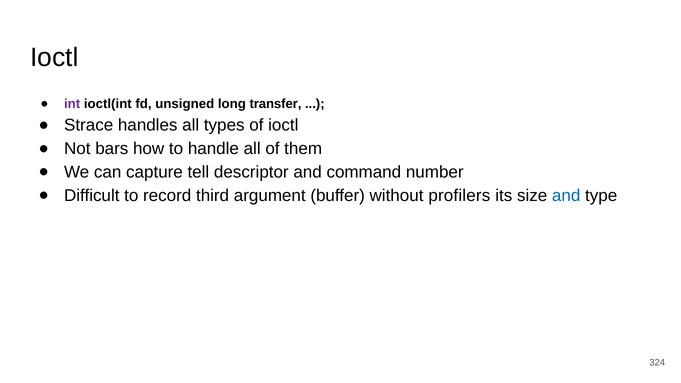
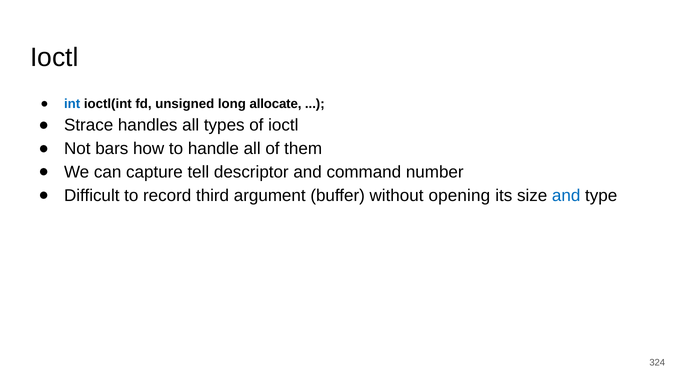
int colour: purple -> blue
transfer: transfer -> allocate
profilers: profilers -> opening
